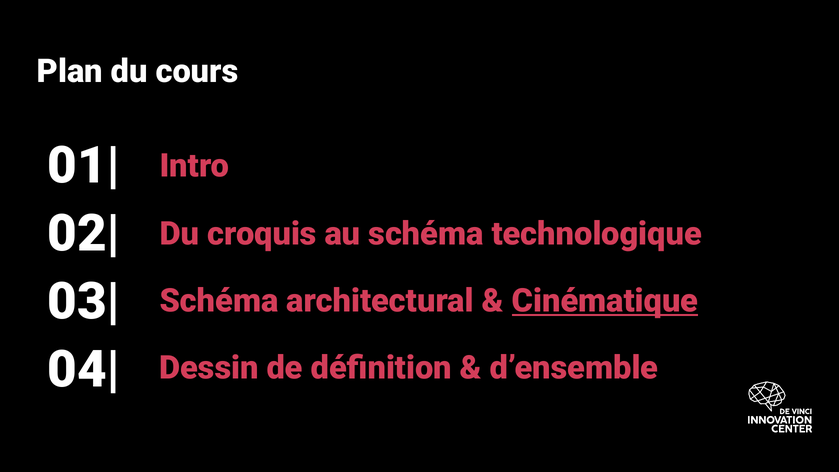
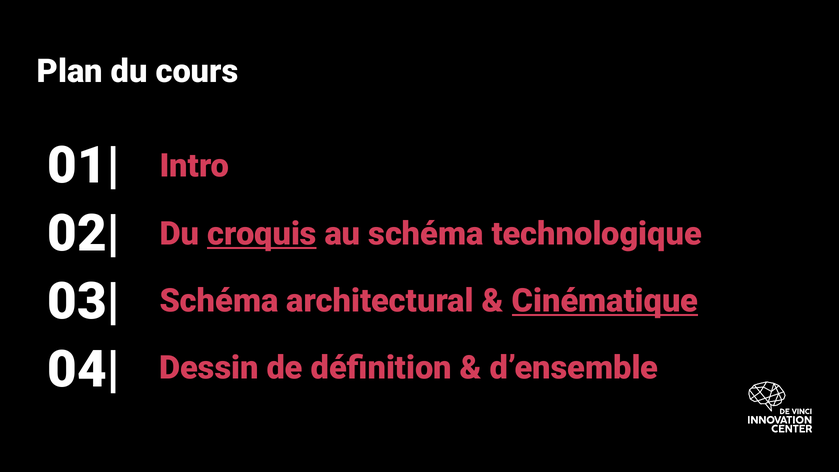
croquis underline: none -> present
